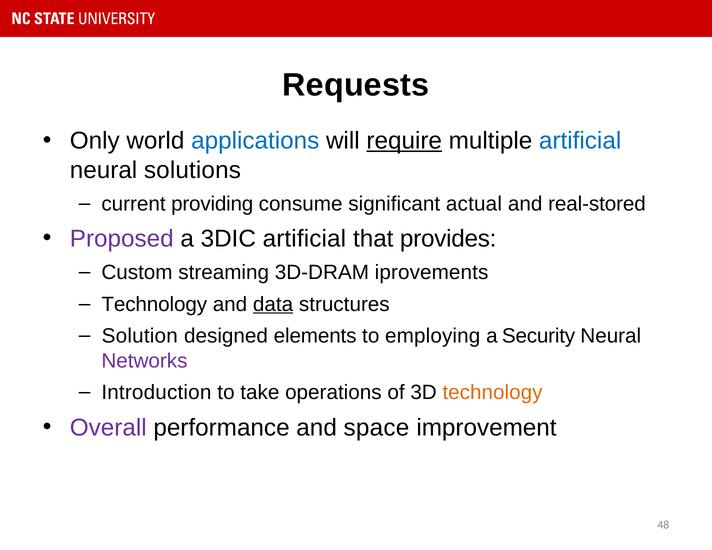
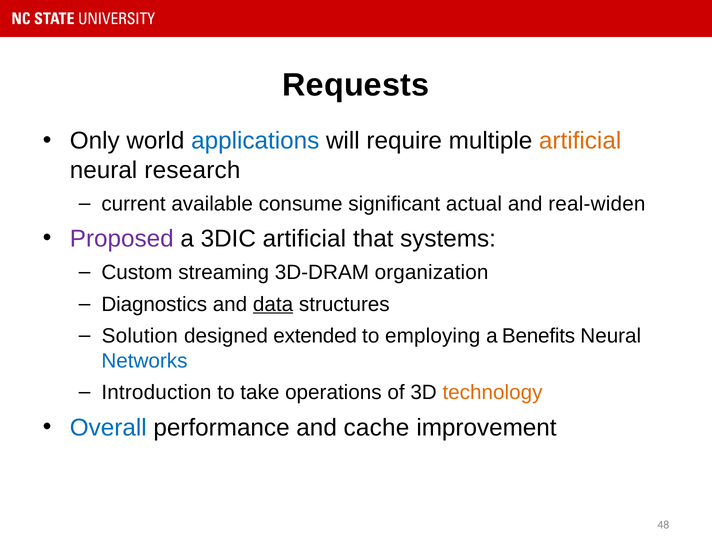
require underline: present -> none
artificial at (580, 141) colour: blue -> orange
solutions: solutions -> research
providing: providing -> available
real-stored: real-stored -> real-widen
provides: provides -> systems
iprovements: iprovements -> organization
Technology at (154, 304): Technology -> Diagnostics
elements: elements -> extended
Security: Security -> Benefits
Networks colour: purple -> blue
Overall colour: purple -> blue
space: space -> cache
